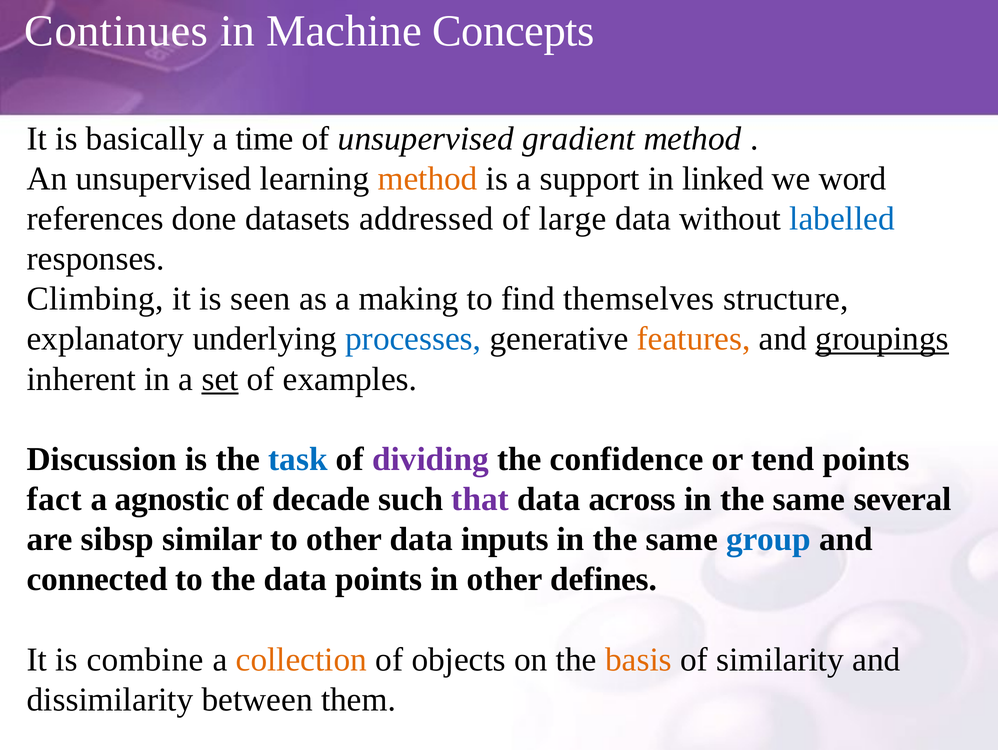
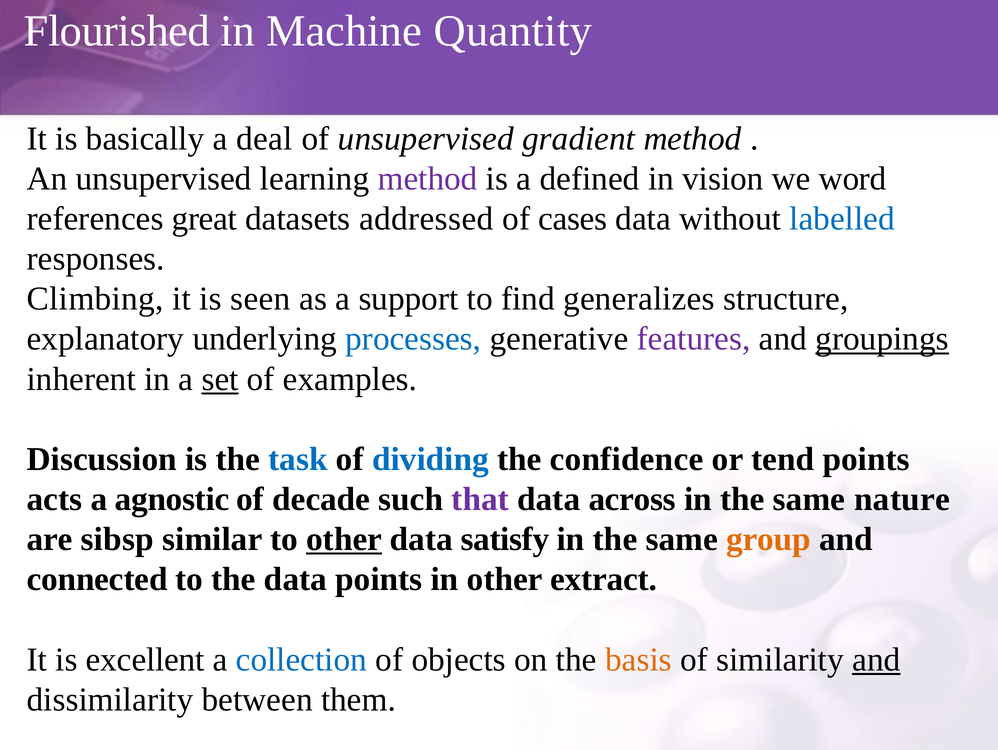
Continues: Continues -> Flourished
Concepts: Concepts -> Quantity
time: time -> deal
method at (428, 178) colour: orange -> purple
support: support -> defined
linked: linked -> vision
done: done -> great
large: large -> cases
making: making -> support
themselves: themselves -> generalizes
features colour: orange -> purple
dividing colour: purple -> blue
fact: fact -> acts
several: several -> nature
other at (344, 539) underline: none -> present
inputs: inputs -> satisfy
group colour: blue -> orange
defines: defines -> extract
combine: combine -> excellent
collection colour: orange -> blue
and at (876, 659) underline: none -> present
